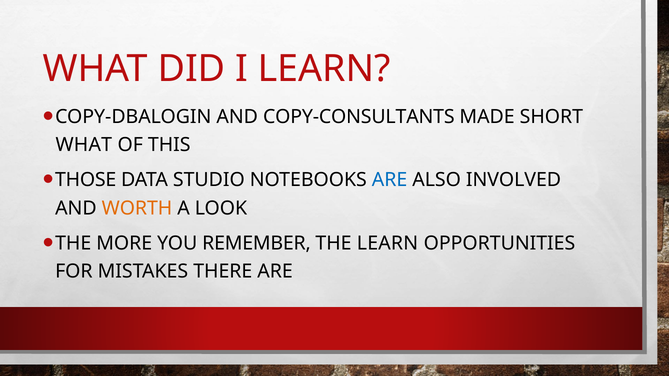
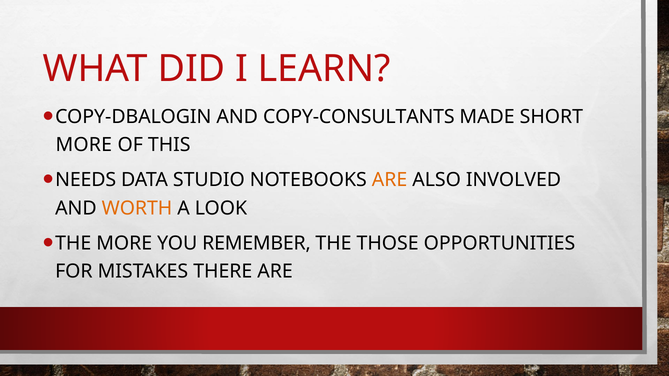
WHAT at (84, 145): WHAT -> MORE
THOSE: THOSE -> NEEDS
ARE at (390, 180) colour: blue -> orange
THE LEARN: LEARN -> THOSE
